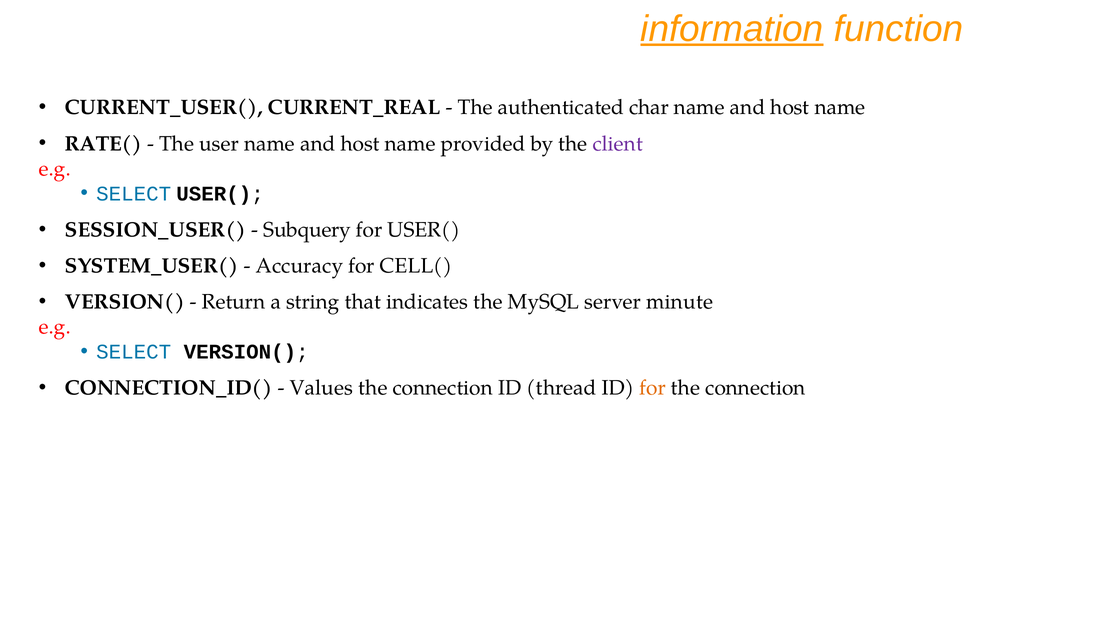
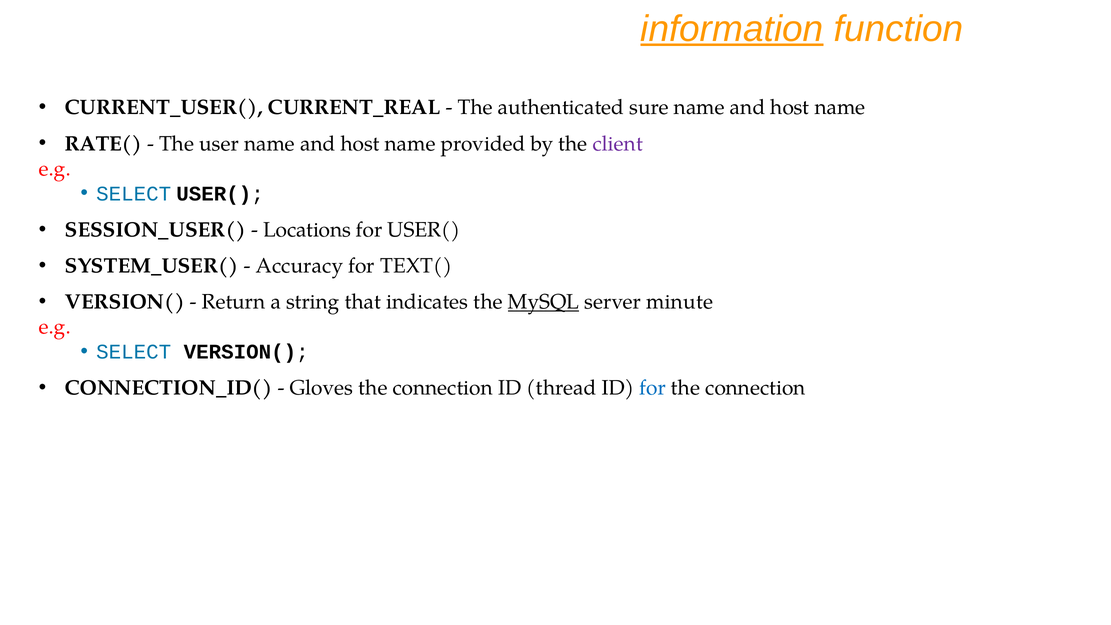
char: char -> sure
Subquery: Subquery -> Locations
CELL(: CELL( -> TEXT(
MySQL underline: none -> present
Values: Values -> Gloves
for at (653, 388) colour: orange -> blue
